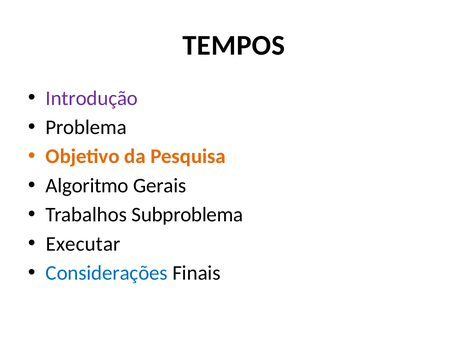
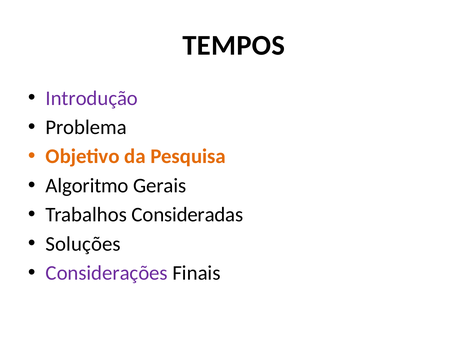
Subproblema: Subproblema -> Consideradas
Executar: Executar -> Soluções
Considerações colour: blue -> purple
